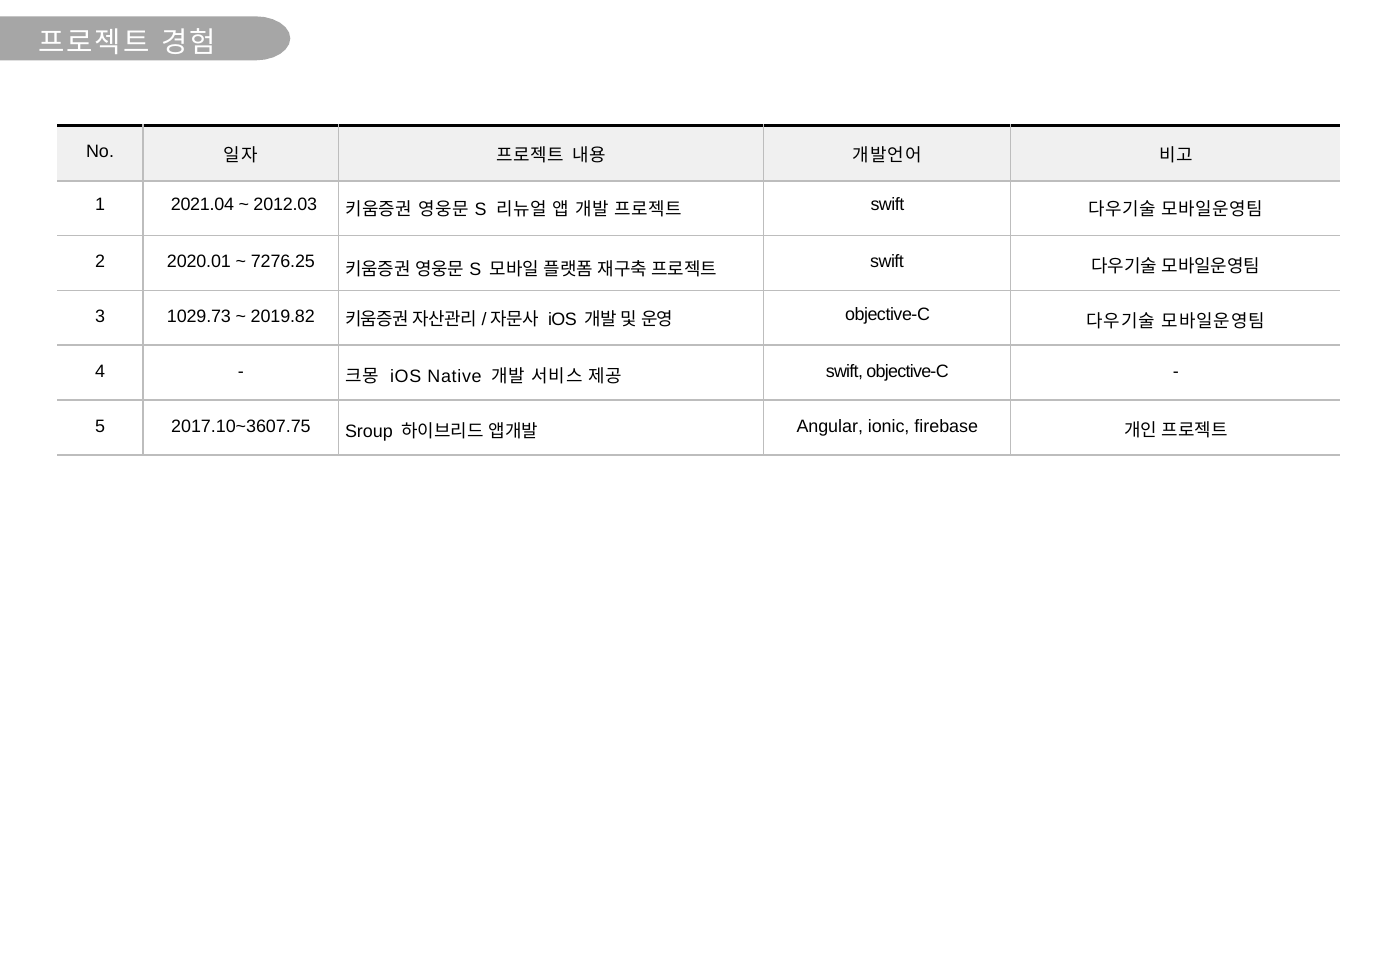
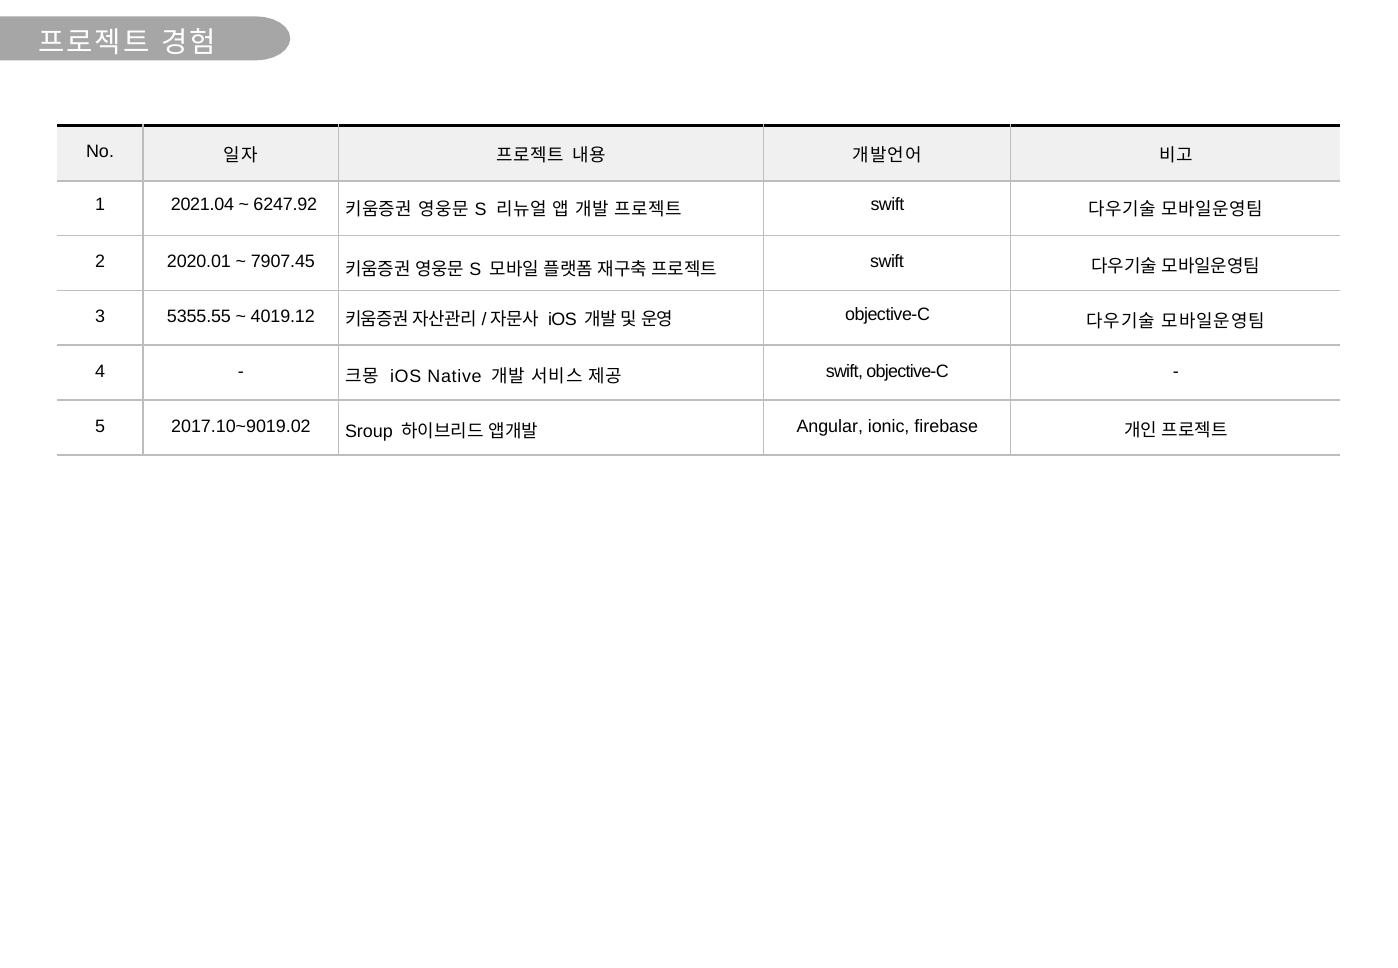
2012.03: 2012.03 -> 6247.92
7276.25: 7276.25 -> 7907.45
1029.73: 1029.73 -> 5355.55
2019.82: 2019.82 -> 4019.12
2017.10~3607.75: 2017.10~3607.75 -> 2017.10~9019.02
